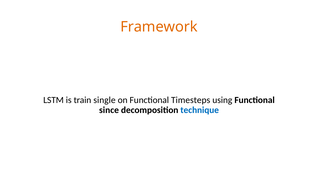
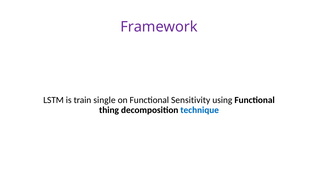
Framework colour: orange -> purple
Timesteps: Timesteps -> Sensitivity
since: since -> thing
